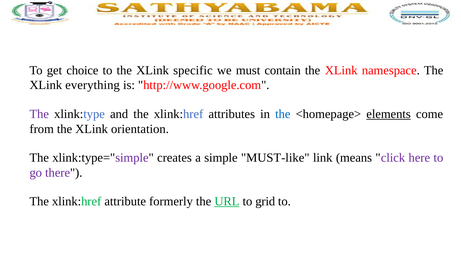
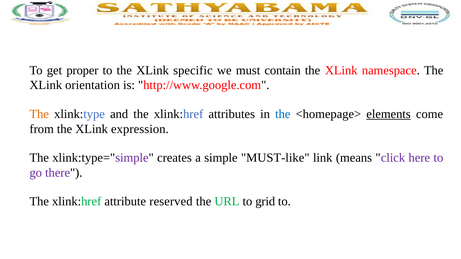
choice: choice -> proper
everything: everything -> orientation
The at (39, 114) colour: purple -> orange
orientation: orientation -> expression
formerly: formerly -> reserved
URL underline: present -> none
